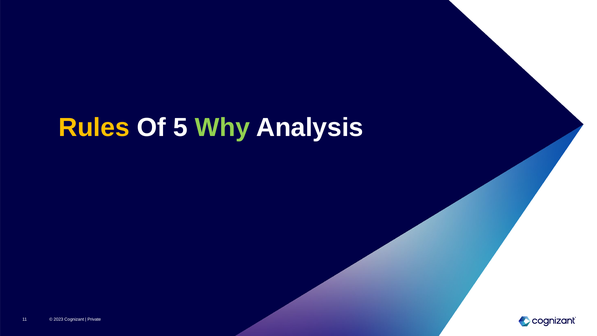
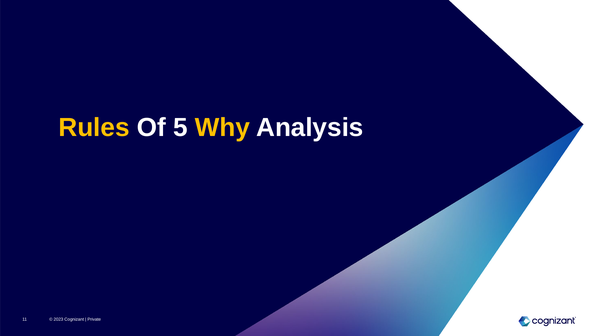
Why colour: light green -> yellow
